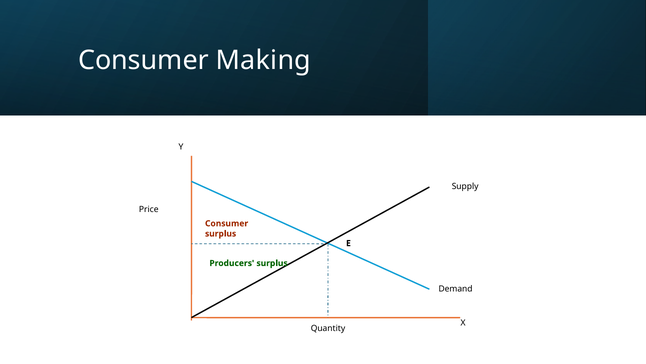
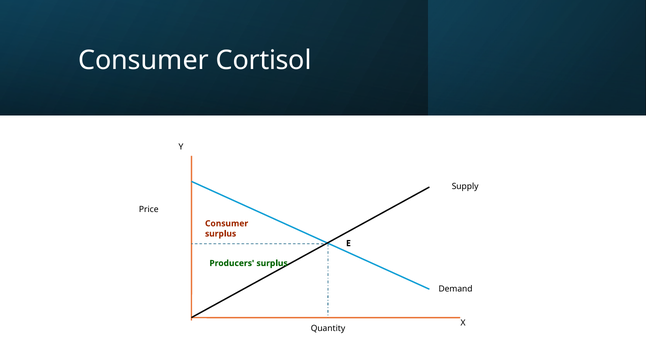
Making: Making -> Cortisol
